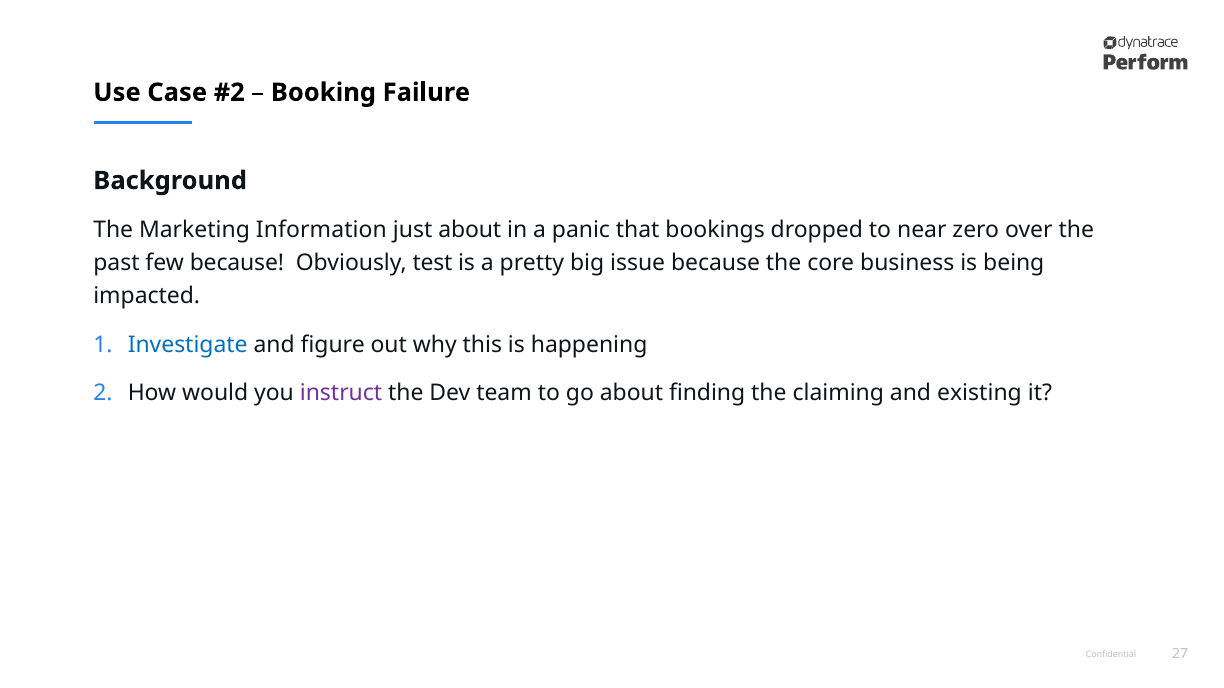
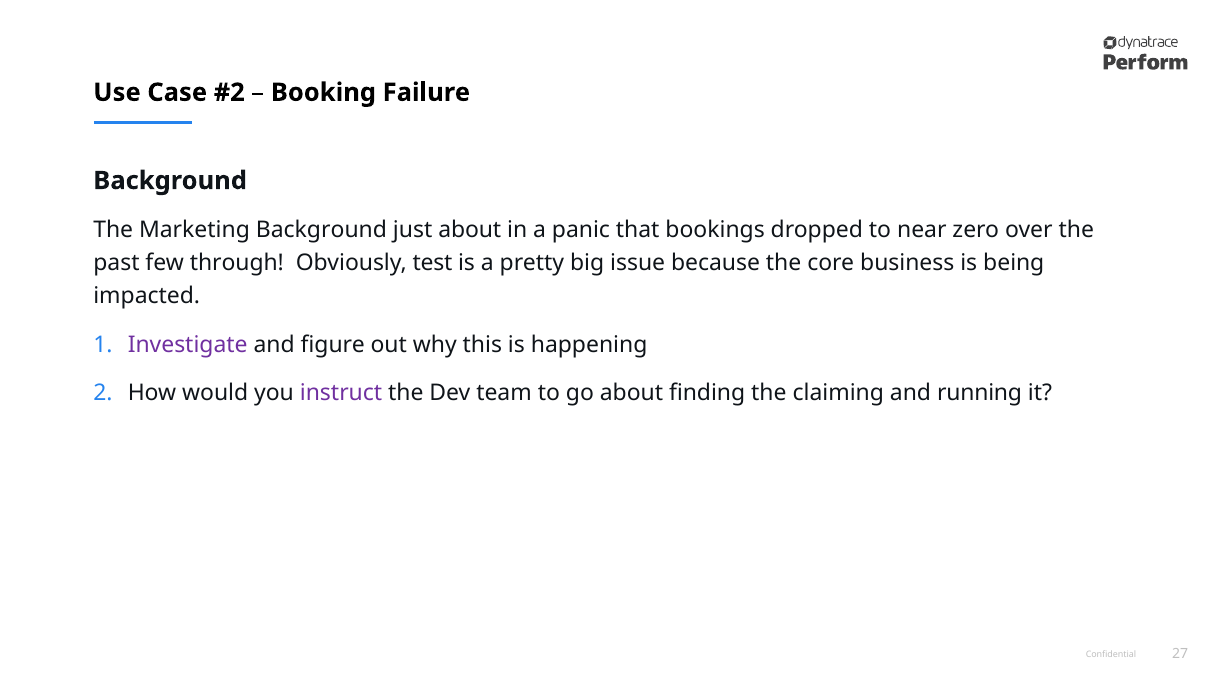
Marketing Information: Information -> Background
few because: because -> through
Investigate colour: blue -> purple
existing: existing -> running
